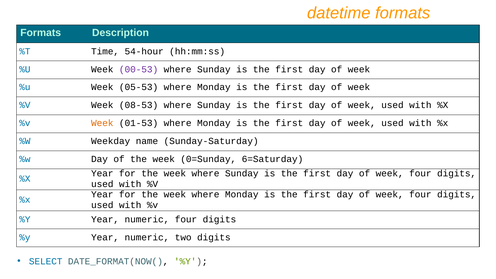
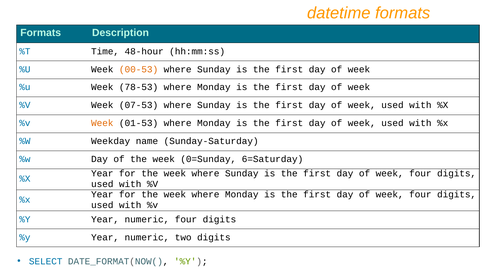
54-hour: 54-hour -> 48-hour
00-53 colour: purple -> orange
05-53: 05-53 -> 78-53
08-53: 08-53 -> 07-53
